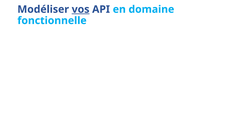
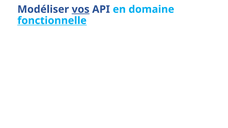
fonctionnelle underline: none -> present
